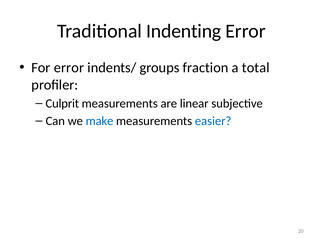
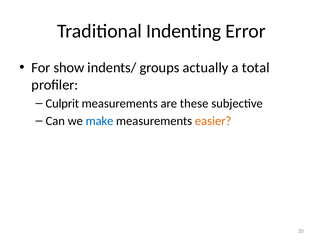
For error: error -> show
fraction: fraction -> actually
linear: linear -> these
easier colour: blue -> orange
